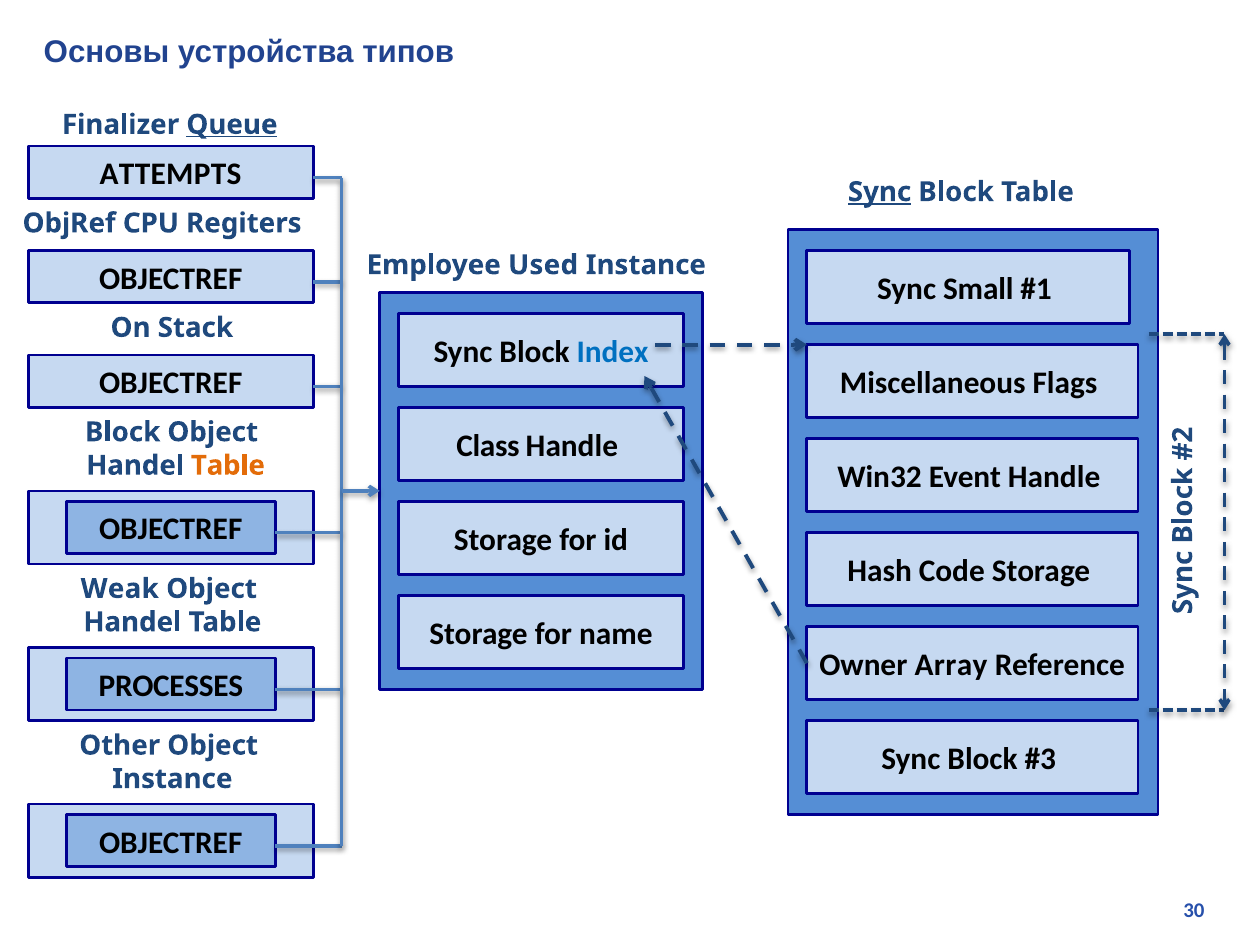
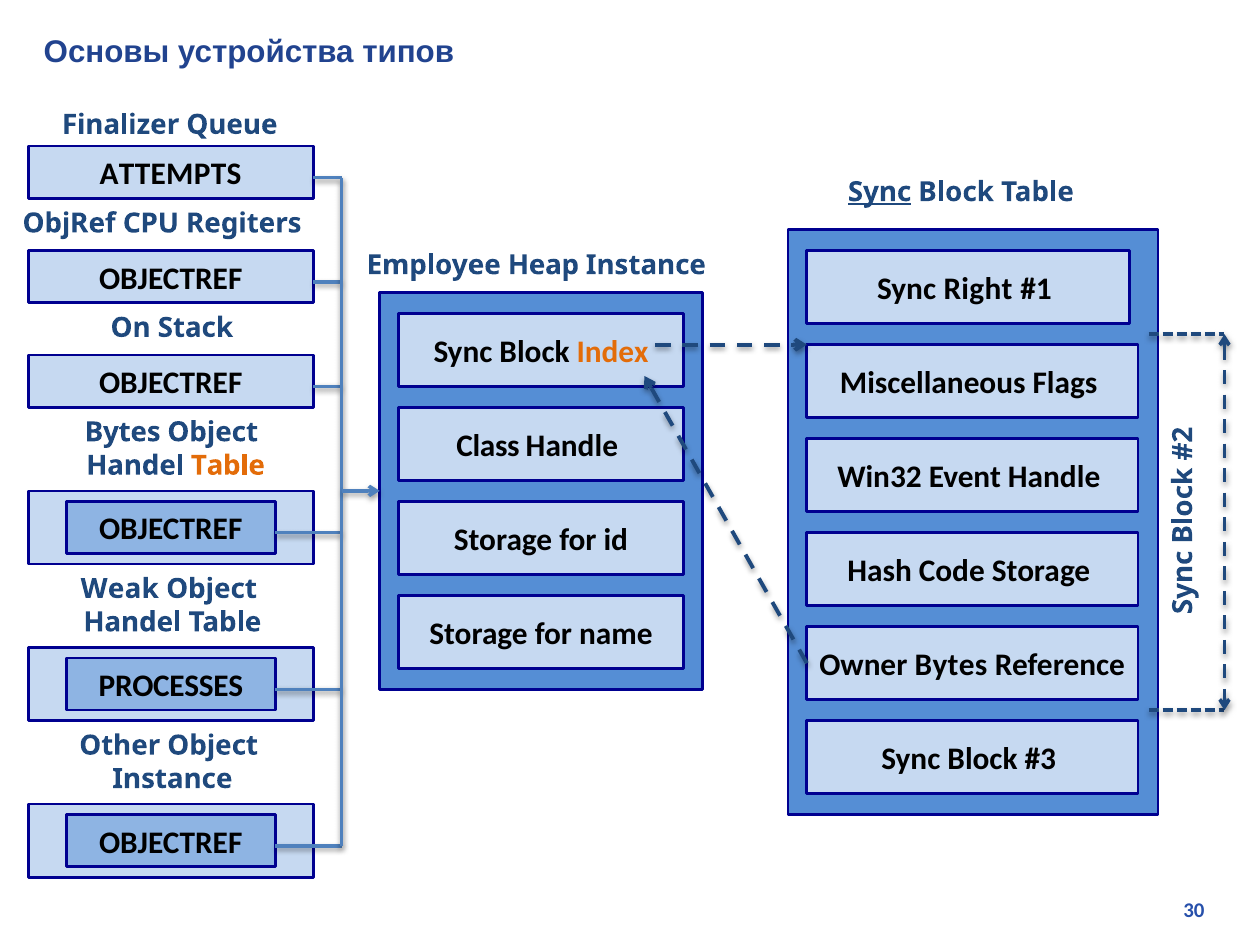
Queue underline: present -> none
Used: Used -> Heap
Small: Small -> Right
Index colour: blue -> orange
Block at (123, 432): Block -> Bytes
Owner Array: Array -> Bytes
